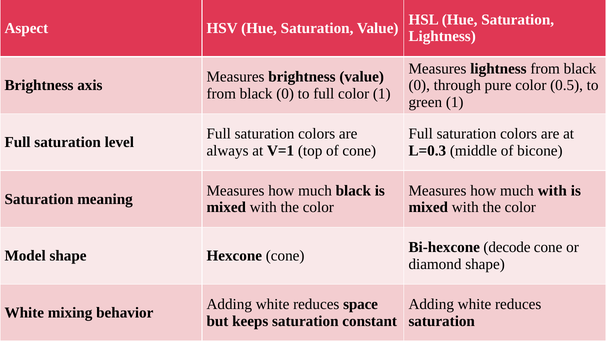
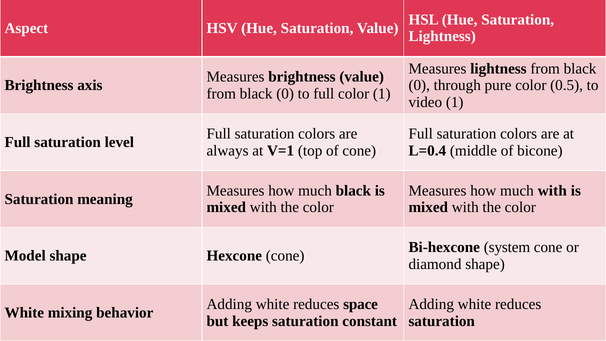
green: green -> video
L=0.3: L=0.3 -> L=0.4
decode: decode -> system
